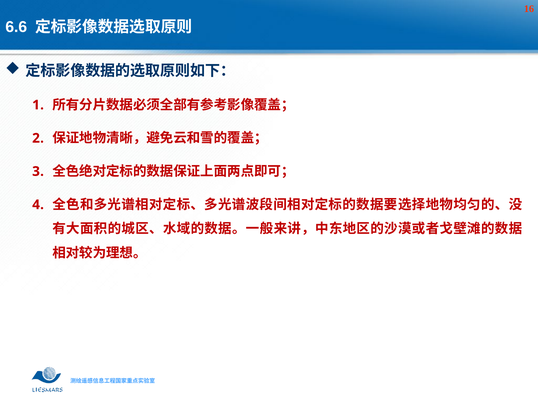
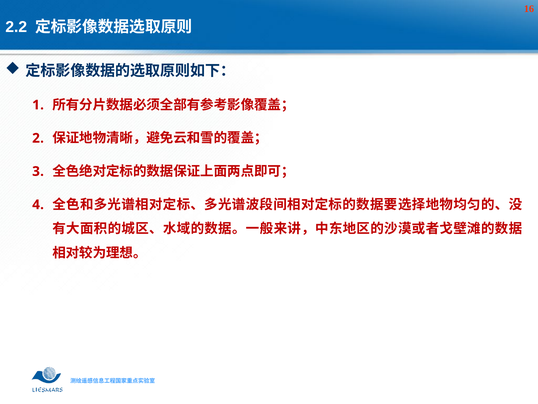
6.6: 6.6 -> 2.2
